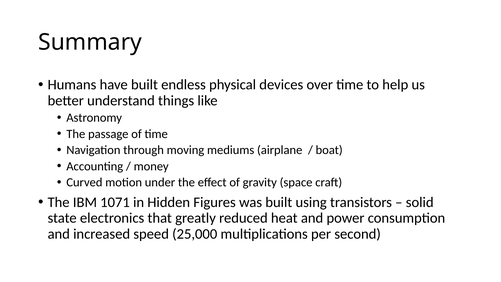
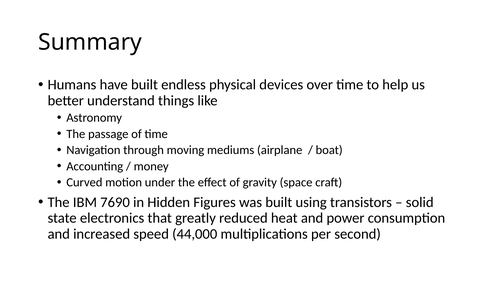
1071: 1071 -> 7690
25,000: 25,000 -> 44,000
